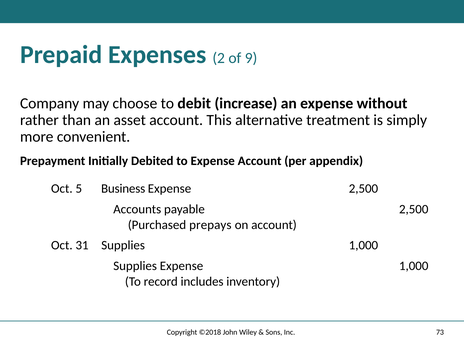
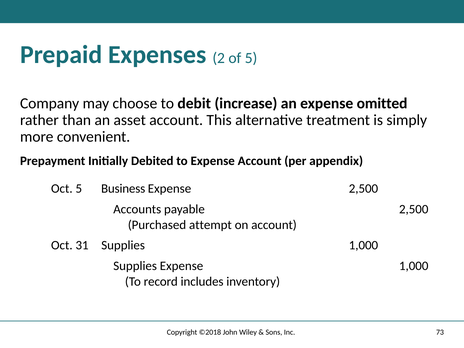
of 9: 9 -> 5
without: without -> omitted
prepays: prepays -> attempt
